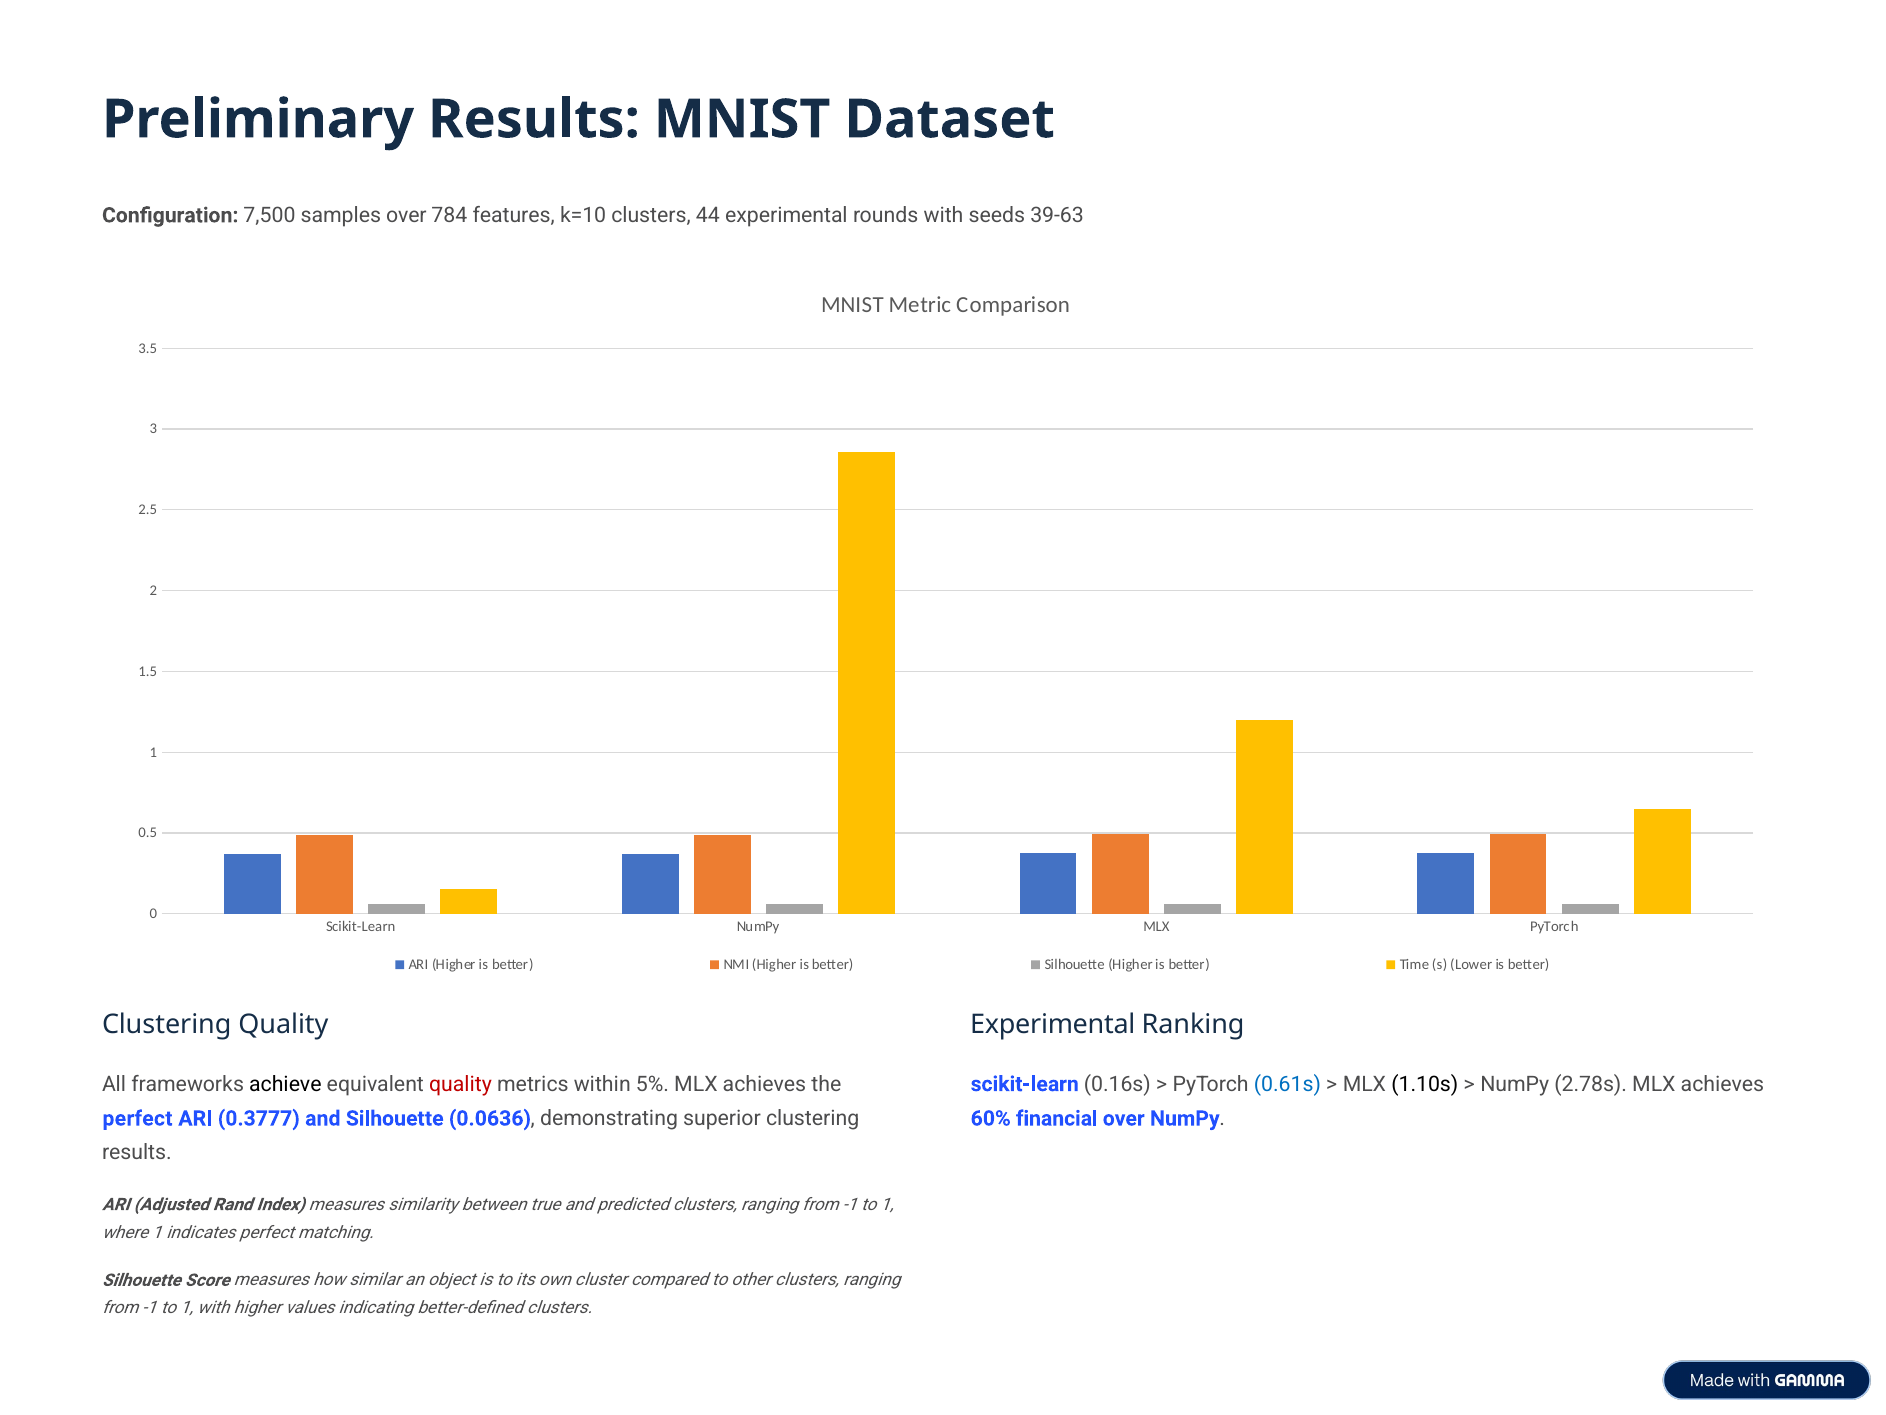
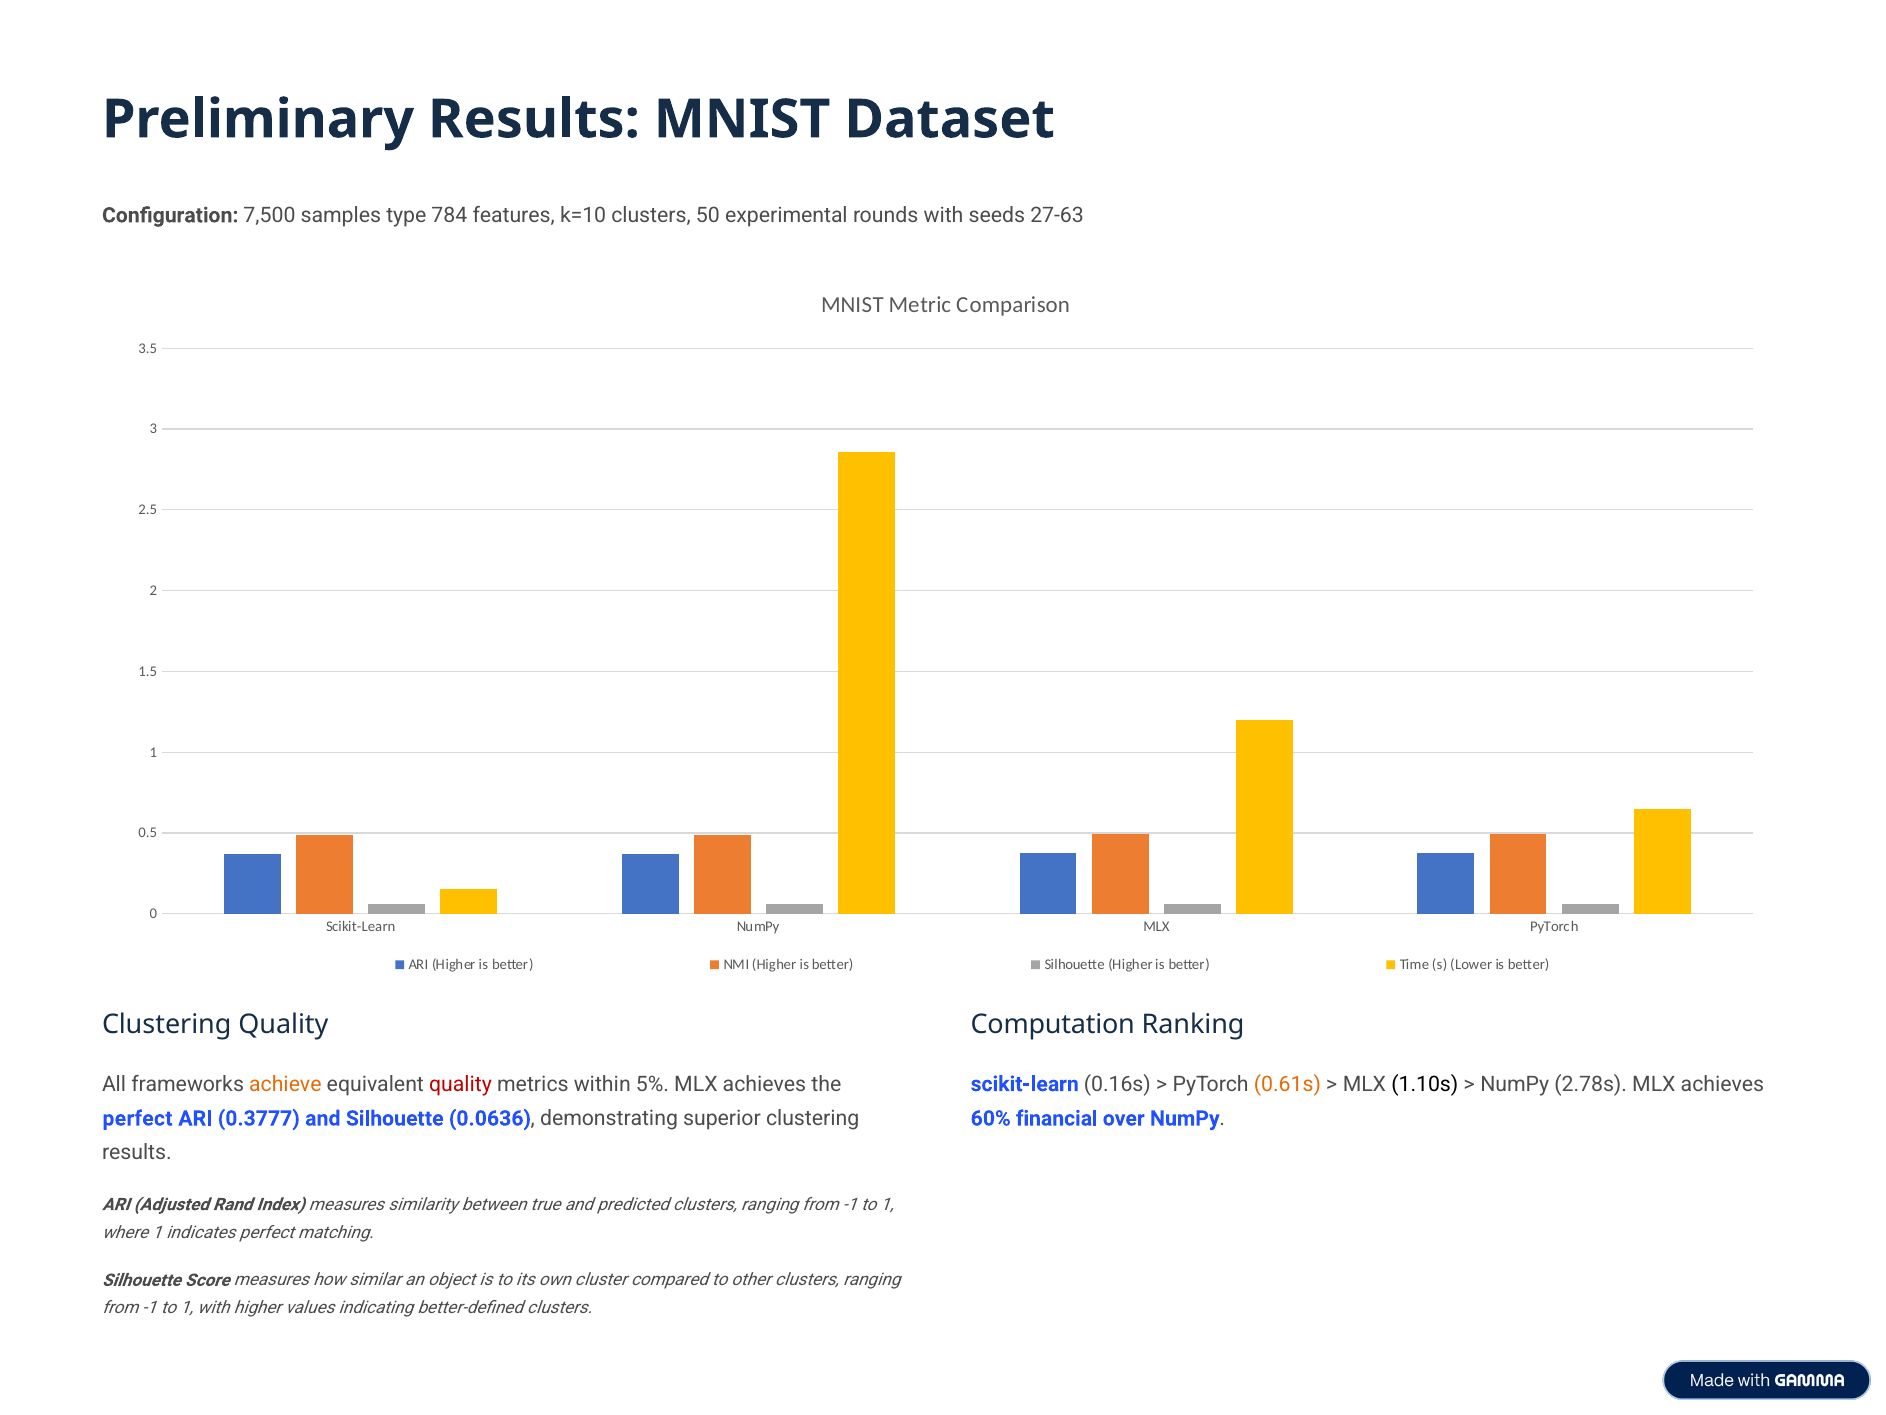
samples over: over -> type
44: 44 -> 50
39-63: 39-63 -> 27-63
Experimental at (1053, 1024): Experimental -> Computation
0.61s colour: blue -> orange
achieve colour: black -> orange
